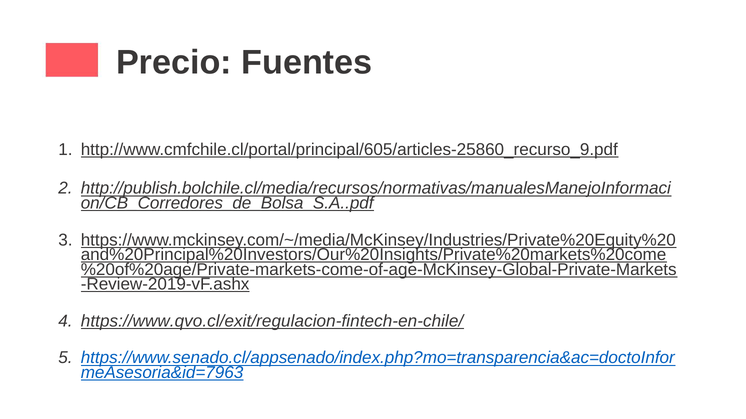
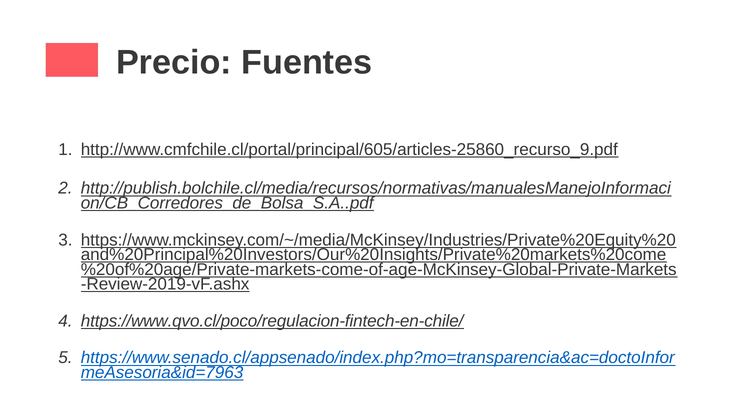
https://www.qvo.cl/exit/regulacion-fintech-en-chile/: https://www.qvo.cl/exit/regulacion-fintech-en-chile/ -> https://www.qvo.cl/poco/regulacion-fintech-en-chile/
